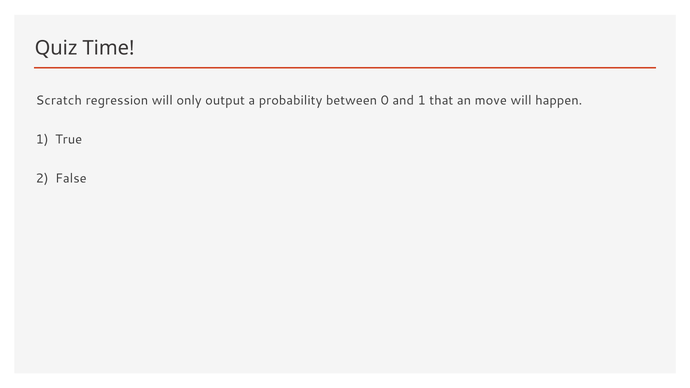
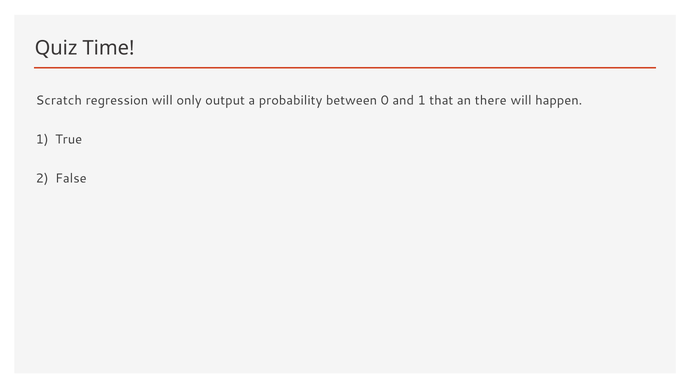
move: move -> there
